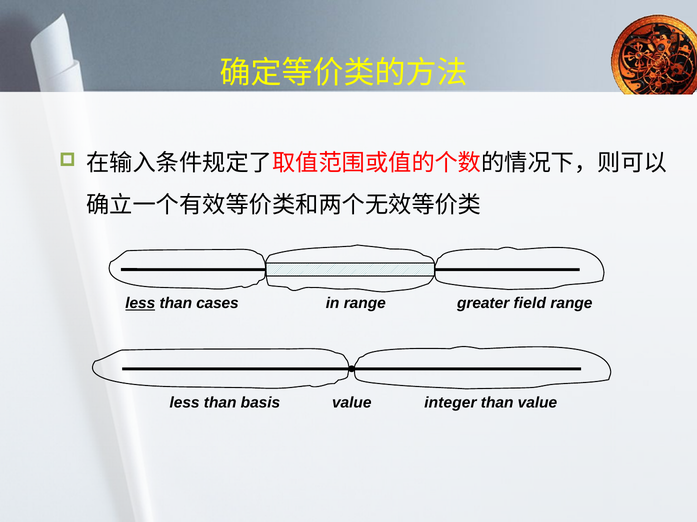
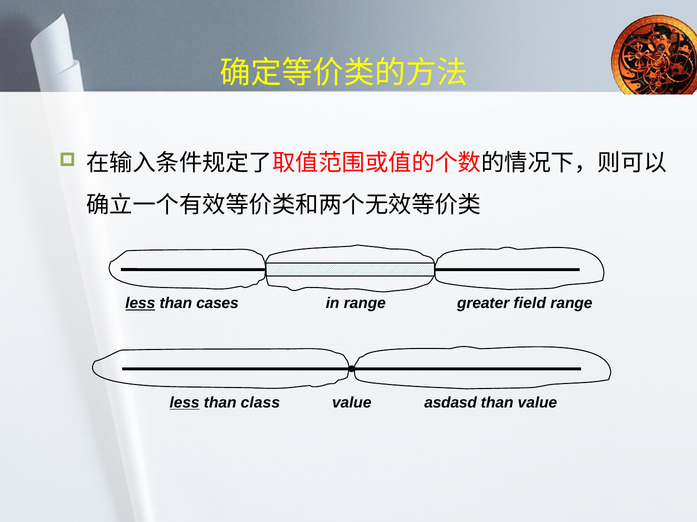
integer: integer -> asdasd
less at (185, 403) underline: none -> present
basis: basis -> class
